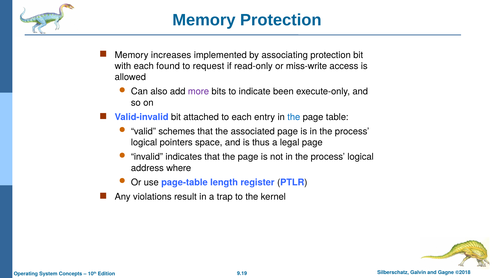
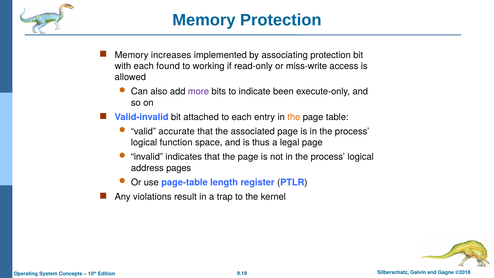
request: request -> working
the at (294, 117) colour: blue -> orange
schemes: schemes -> accurate
pointers: pointers -> function
where: where -> pages
